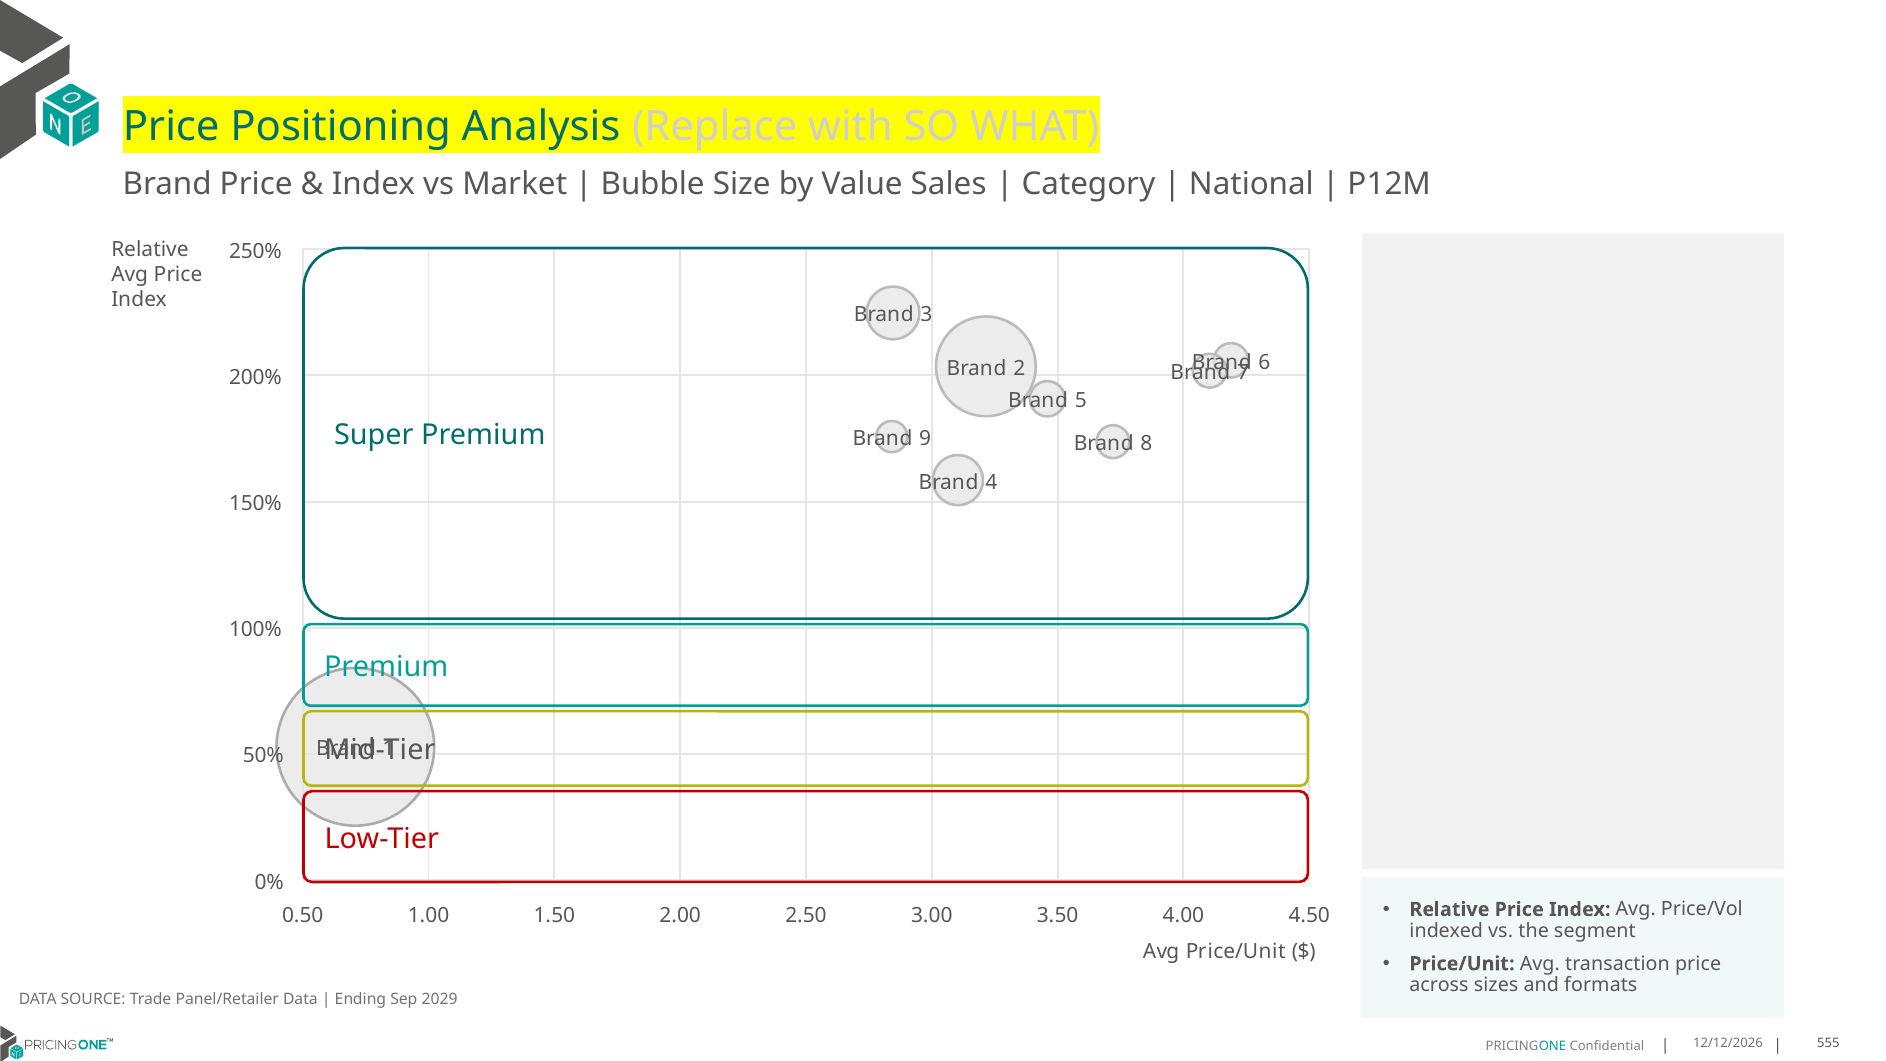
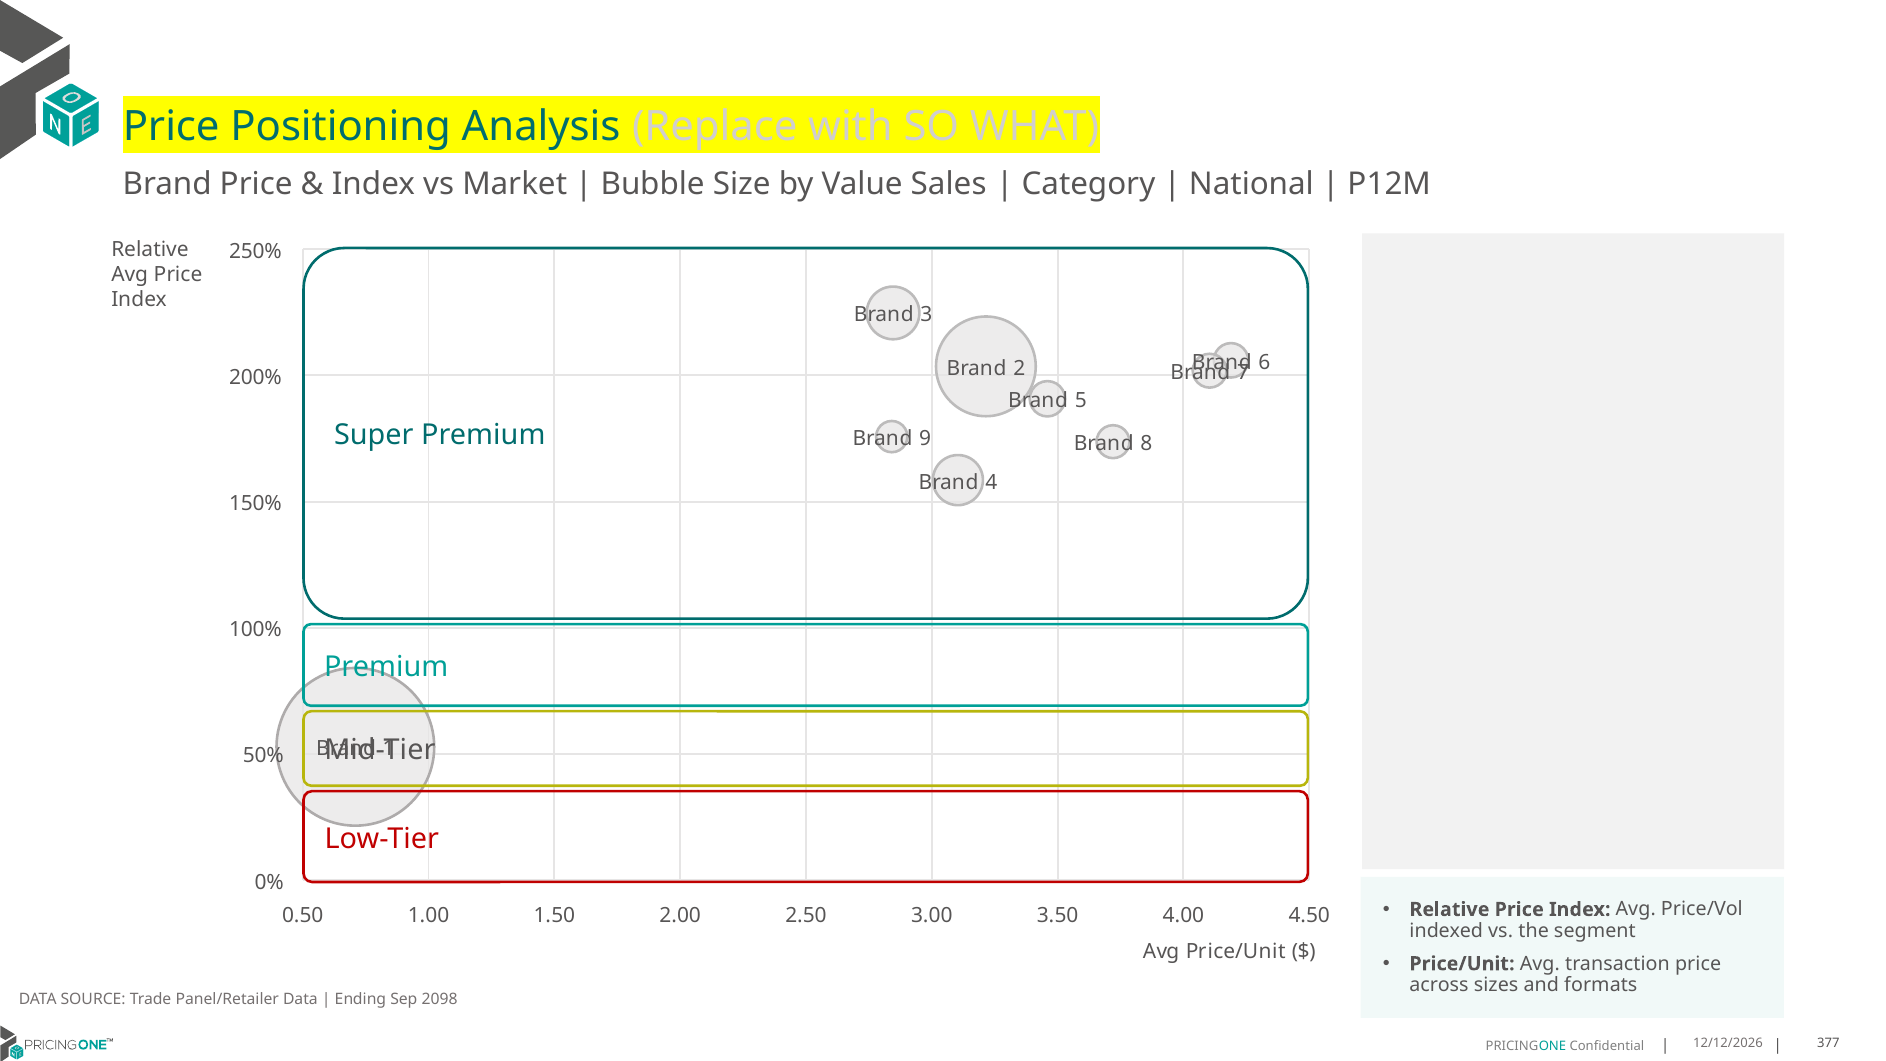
2029: 2029 -> 2098
555: 555 -> 377
